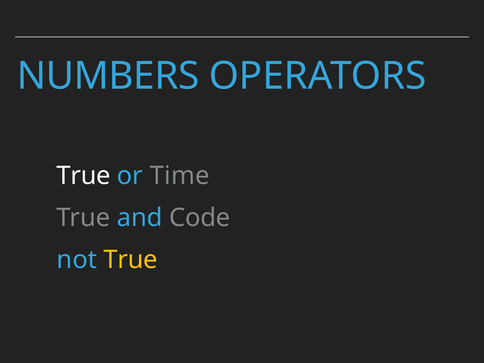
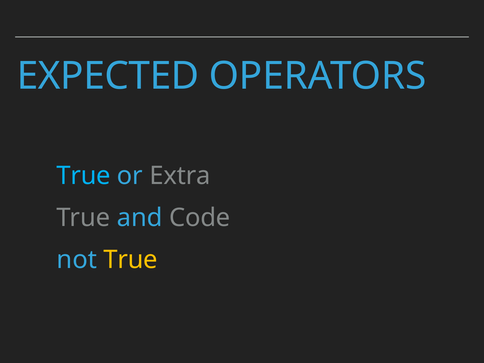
NUMBERS: NUMBERS -> EXPECTED
True at (84, 176) colour: white -> light blue
Time: Time -> Extra
